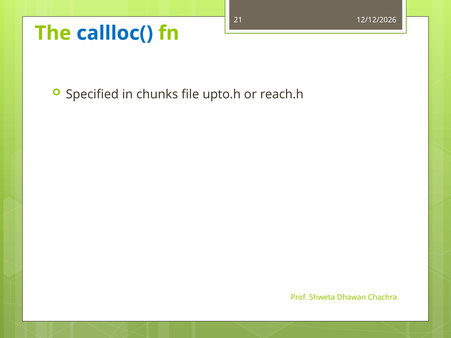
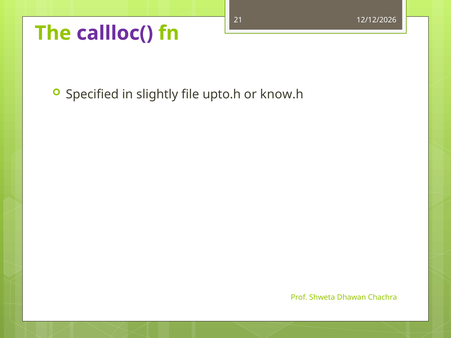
callloc( colour: blue -> purple
chunks: chunks -> slightly
reach.h: reach.h -> know.h
